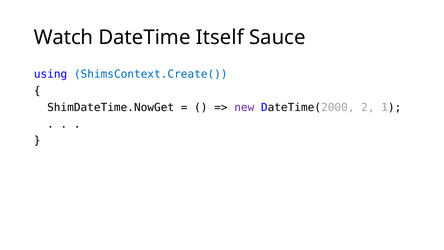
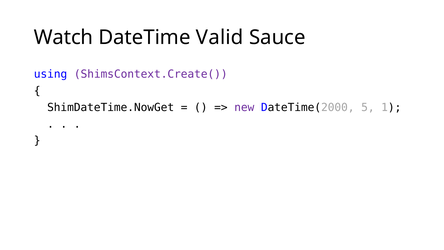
Itself: Itself -> Valid
ShimsContext.Create( colour: blue -> purple
2: 2 -> 5
